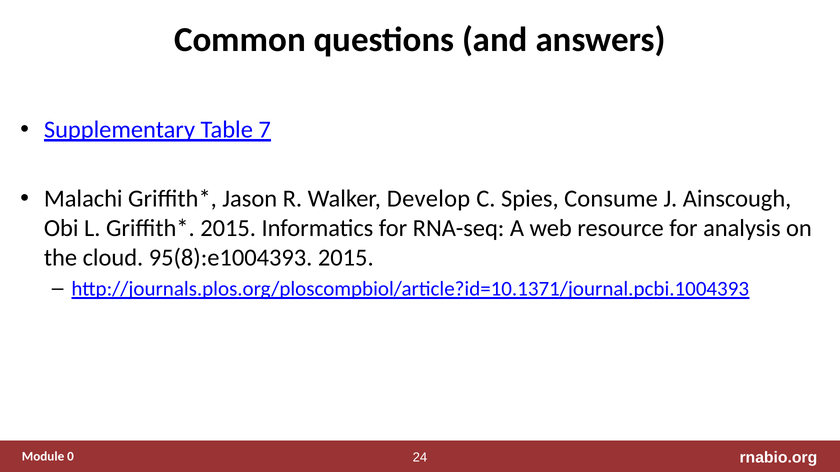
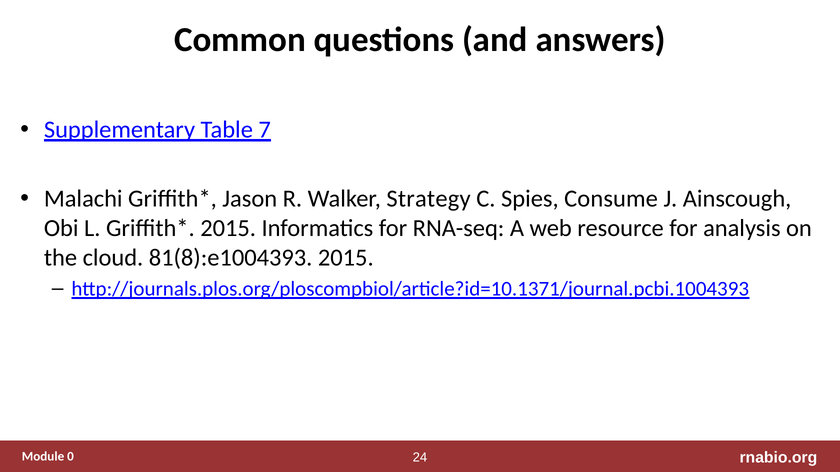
Develop: Develop -> Strategy
95(8):e1004393: 95(8):e1004393 -> 81(8):e1004393
